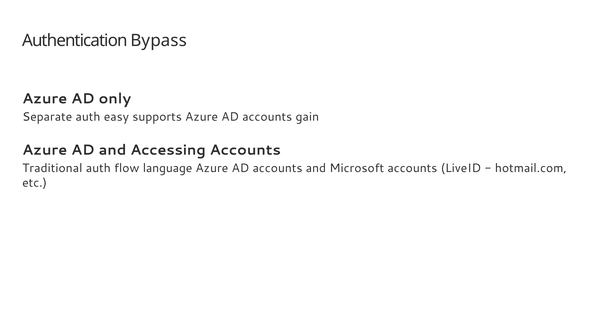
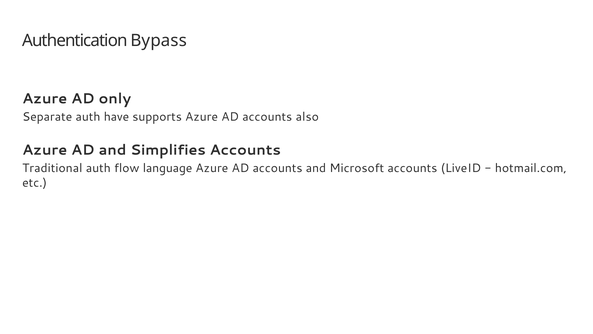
easy: easy -> have
gain: gain -> also
Accessing: Accessing -> Simplifies
